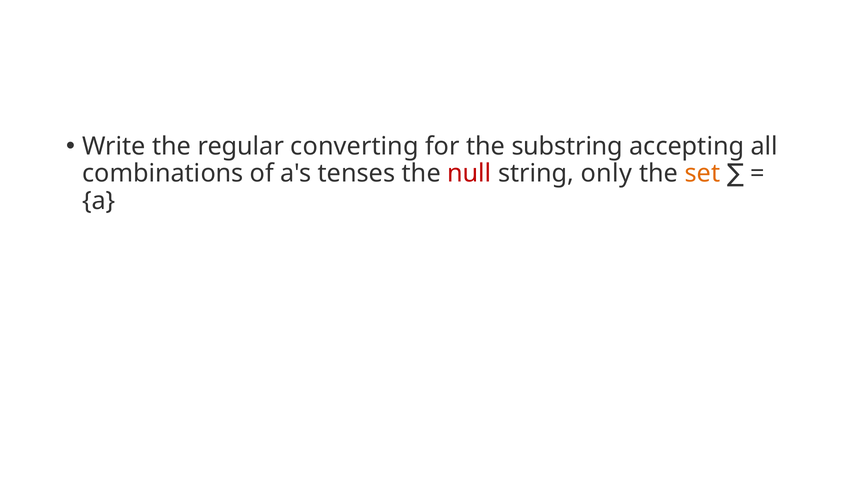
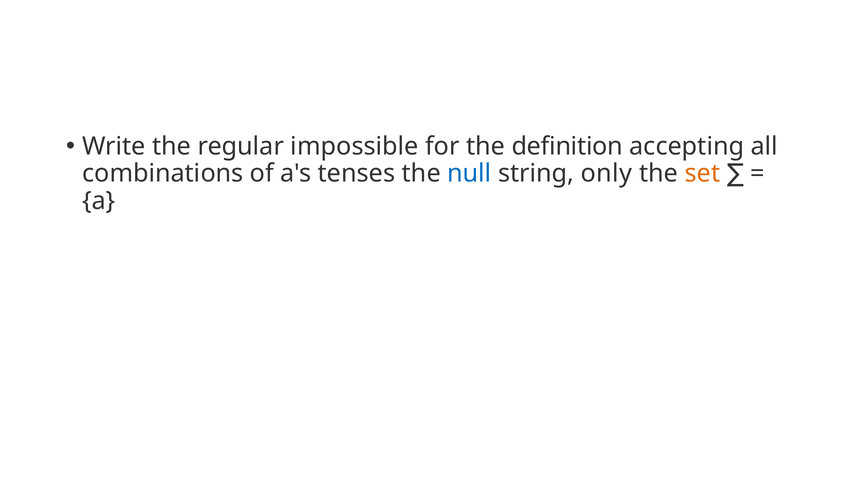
converting: converting -> impossible
substring: substring -> definition
null colour: red -> blue
